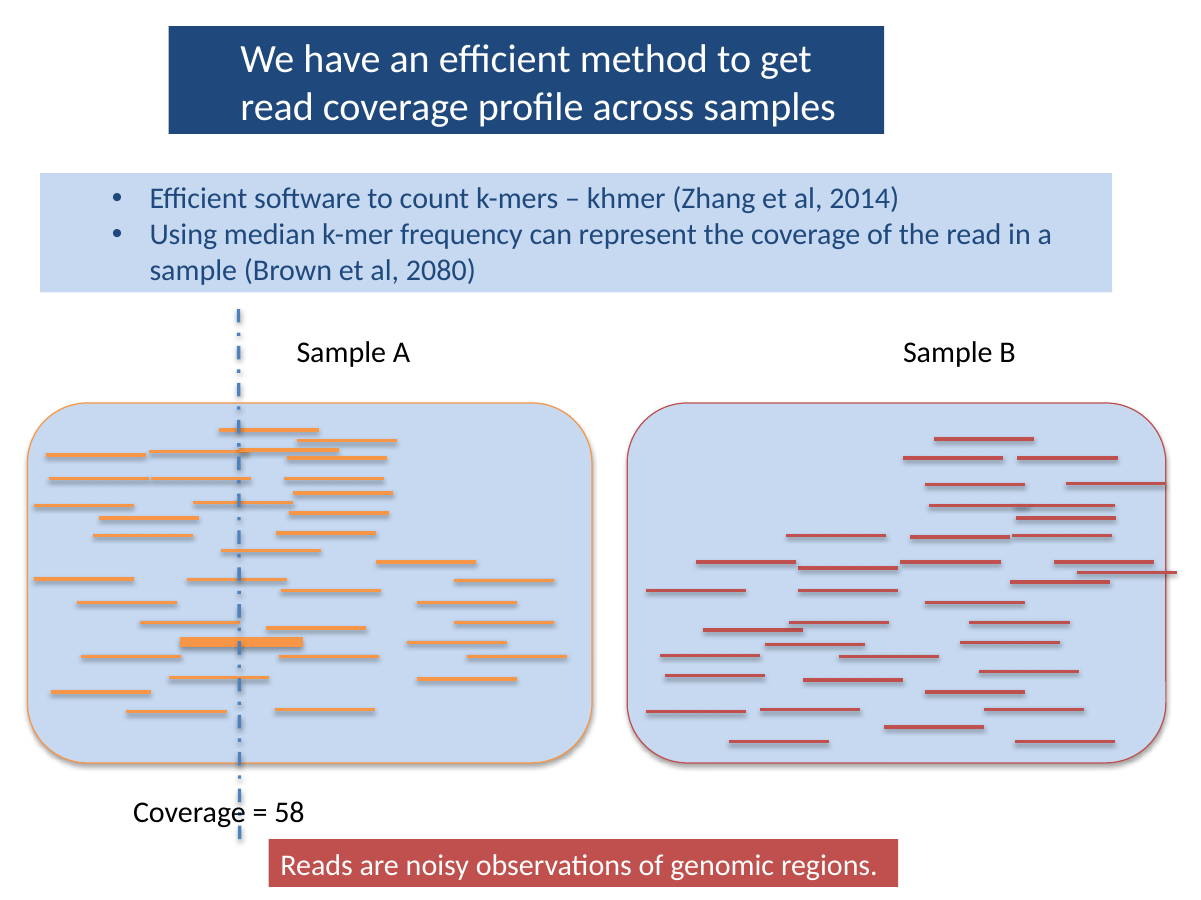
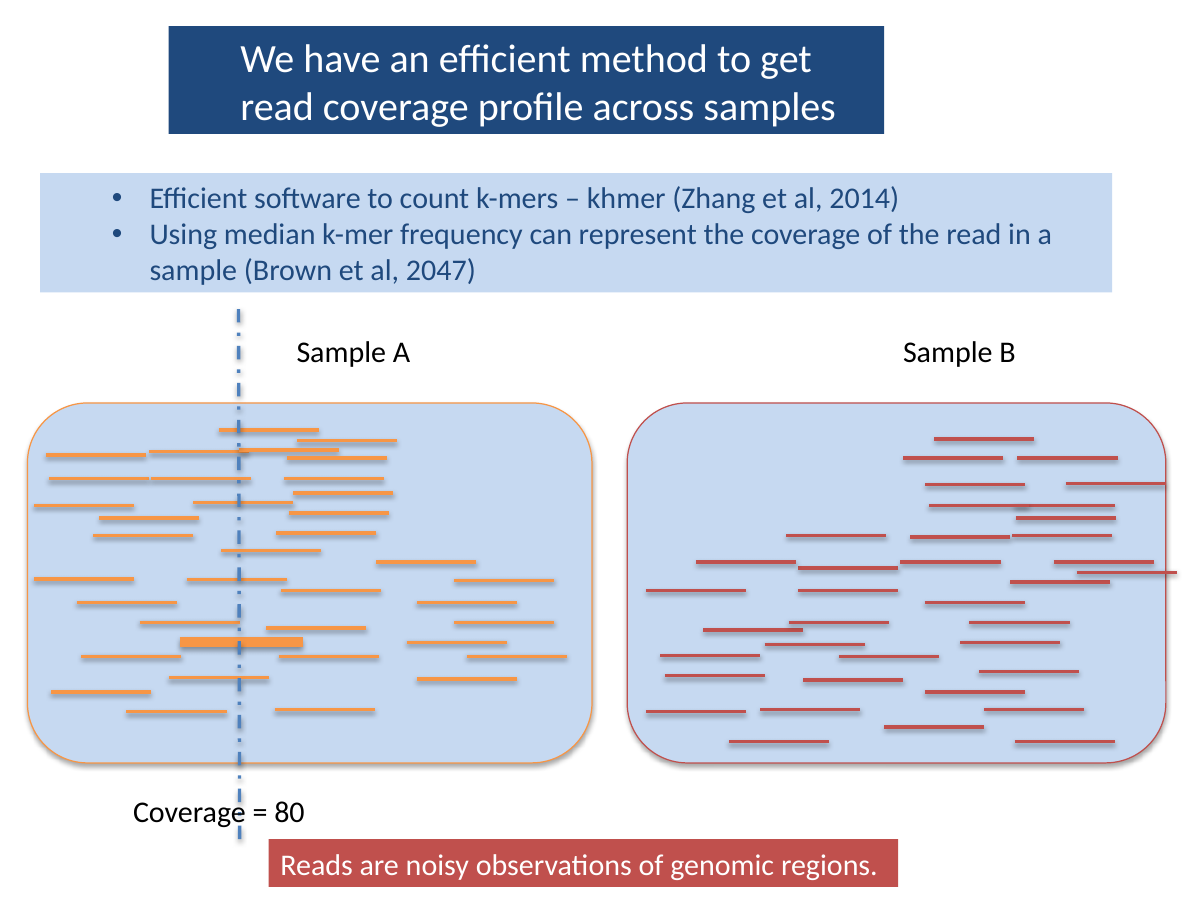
2080: 2080 -> 2047
58: 58 -> 80
